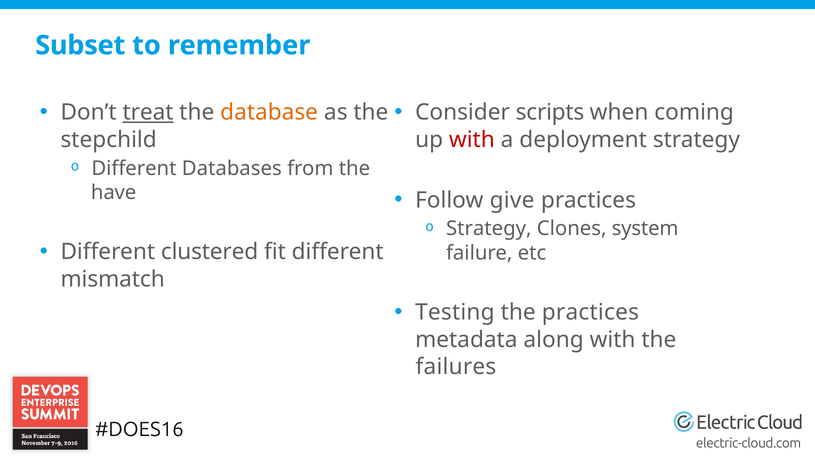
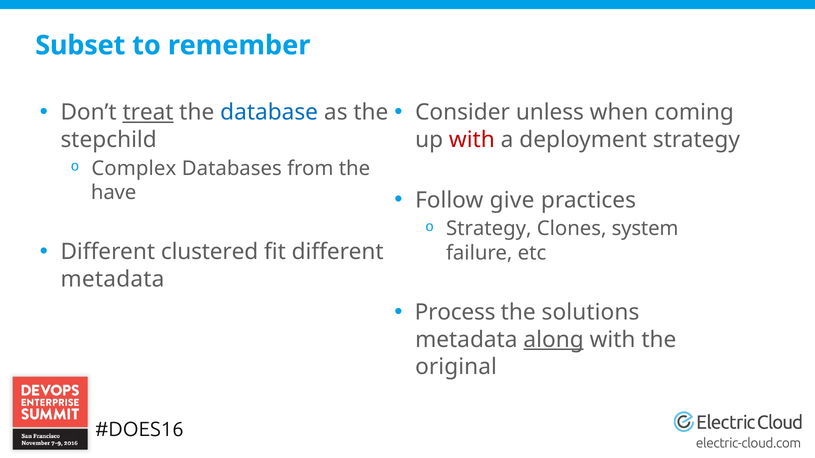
database colour: orange -> blue
scripts: scripts -> unless
Different at (134, 168): Different -> Complex
mismatch at (113, 279): mismatch -> metadata
Testing: Testing -> Process
the practices: practices -> solutions
along underline: none -> present
failures: failures -> original
